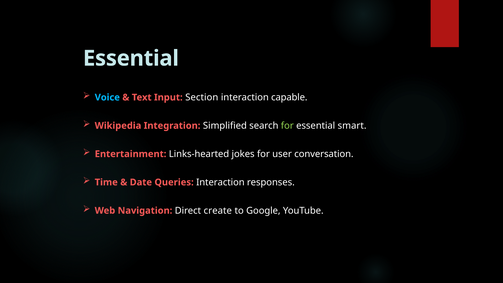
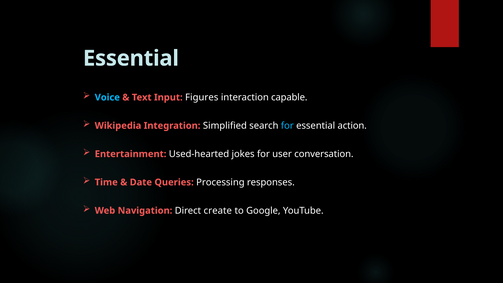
Section: Section -> Figures
for at (287, 126) colour: light green -> light blue
smart: smart -> action
Links-hearted: Links-hearted -> Used-hearted
Queries Interaction: Interaction -> Processing
